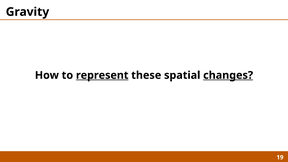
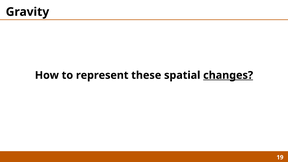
represent underline: present -> none
